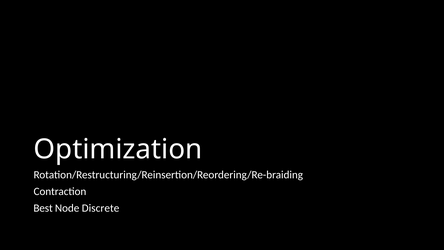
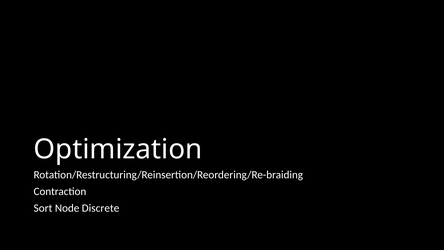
Best: Best -> Sort
